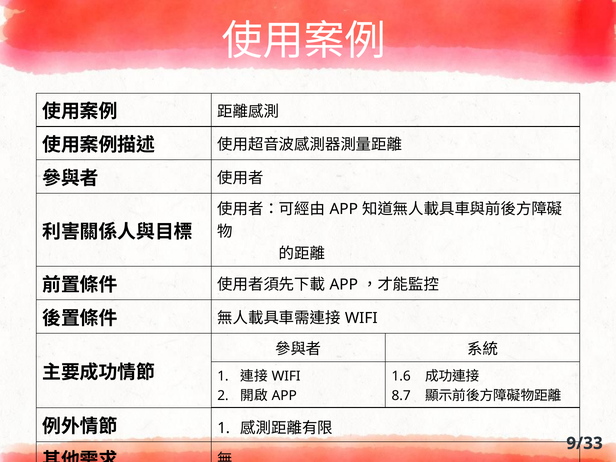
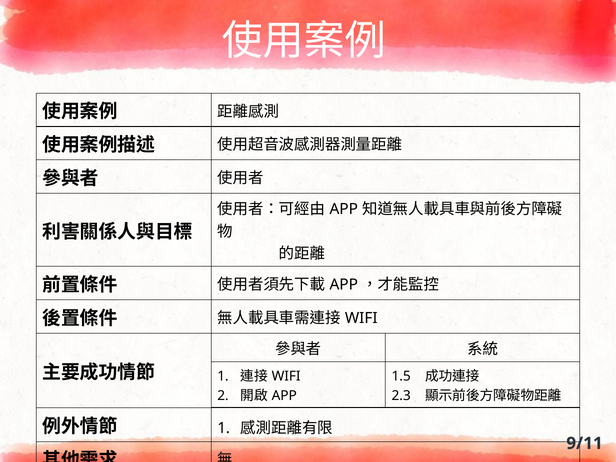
1.6: 1.6 -> 1.5
8.7: 8.7 -> 2.3
9/33: 9/33 -> 9/11
